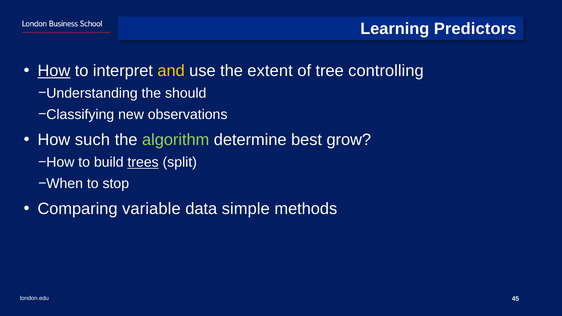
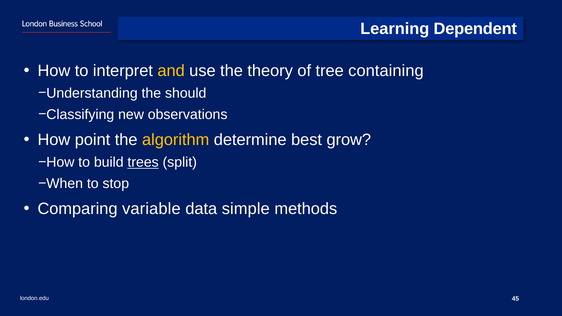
Predictors: Predictors -> Dependent
How at (54, 71) underline: present -> none
extent: extent -> theory
controlling: controlling -> containing
such: such -> point
algorithm colour: light green -> yellow
